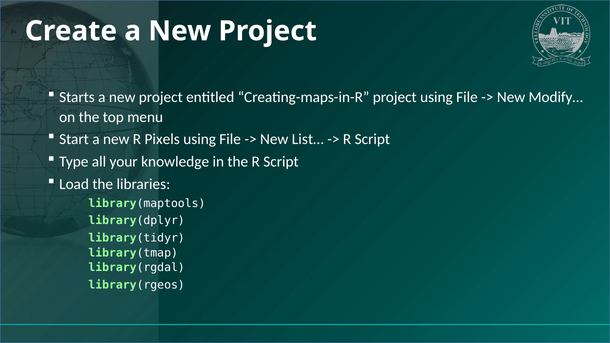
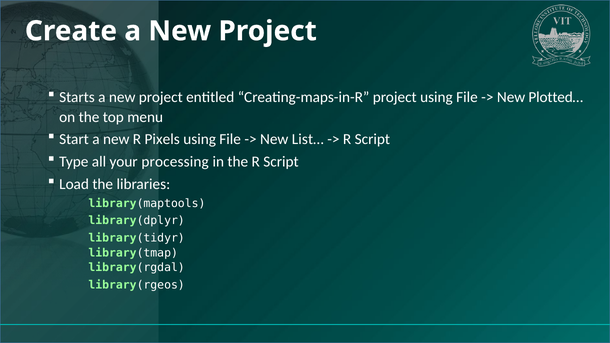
Modify…: Modify… -> Plotted…
knowledge: knowledge -> processing
